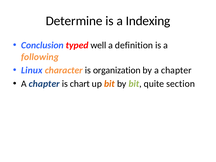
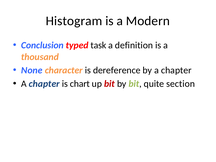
Determine: Determine -> Histogram
Indexing: Indexing -> Modern
well: well -> task
following: following -> thousand
Linux: Linux -> None
organization: organization -> dereference
bit at (109, 84) colour: orange -> red
